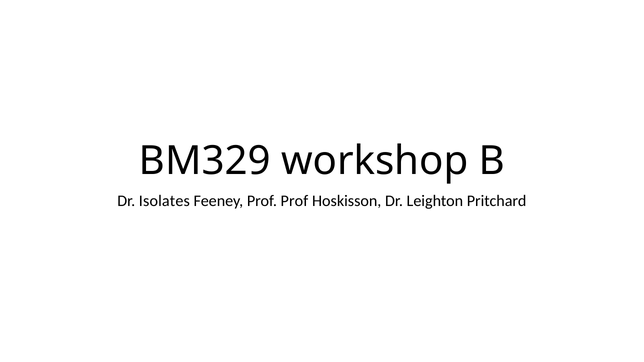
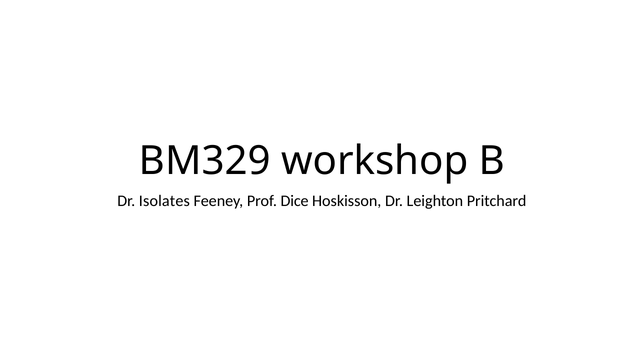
Prof Prof: Prof -> Dice
